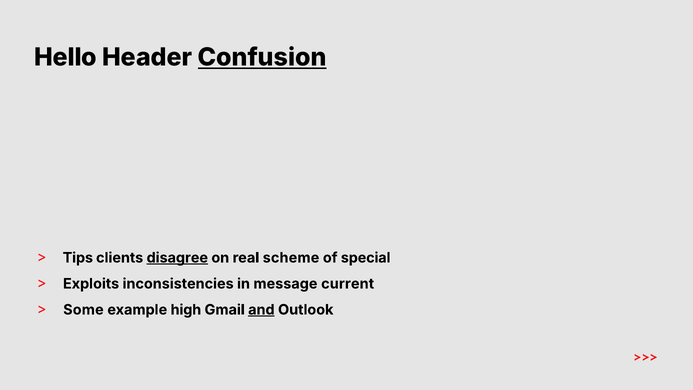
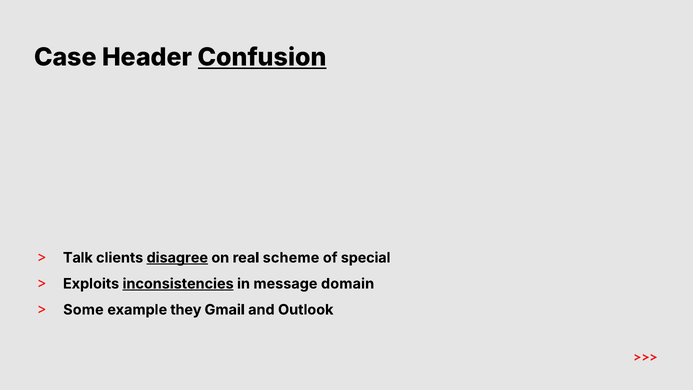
Hello: Hello -> Case
Tips: Tips -> Talk
inconsistencies underline: none -> present
current: current -> domain
high: high -> they
and underline: present -> none
